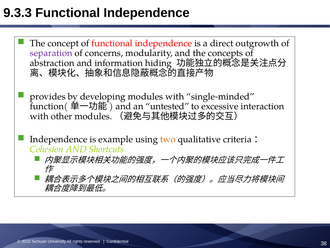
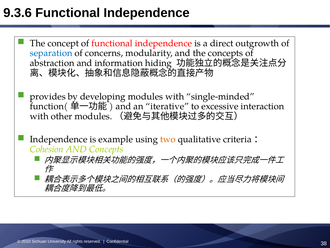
9.3.3: 9.3.3 -> 9.3.6
separation colour: purple -> blue
untested: untested -> iterative
AND Shortcuts: Shortcuts -> Concepts
